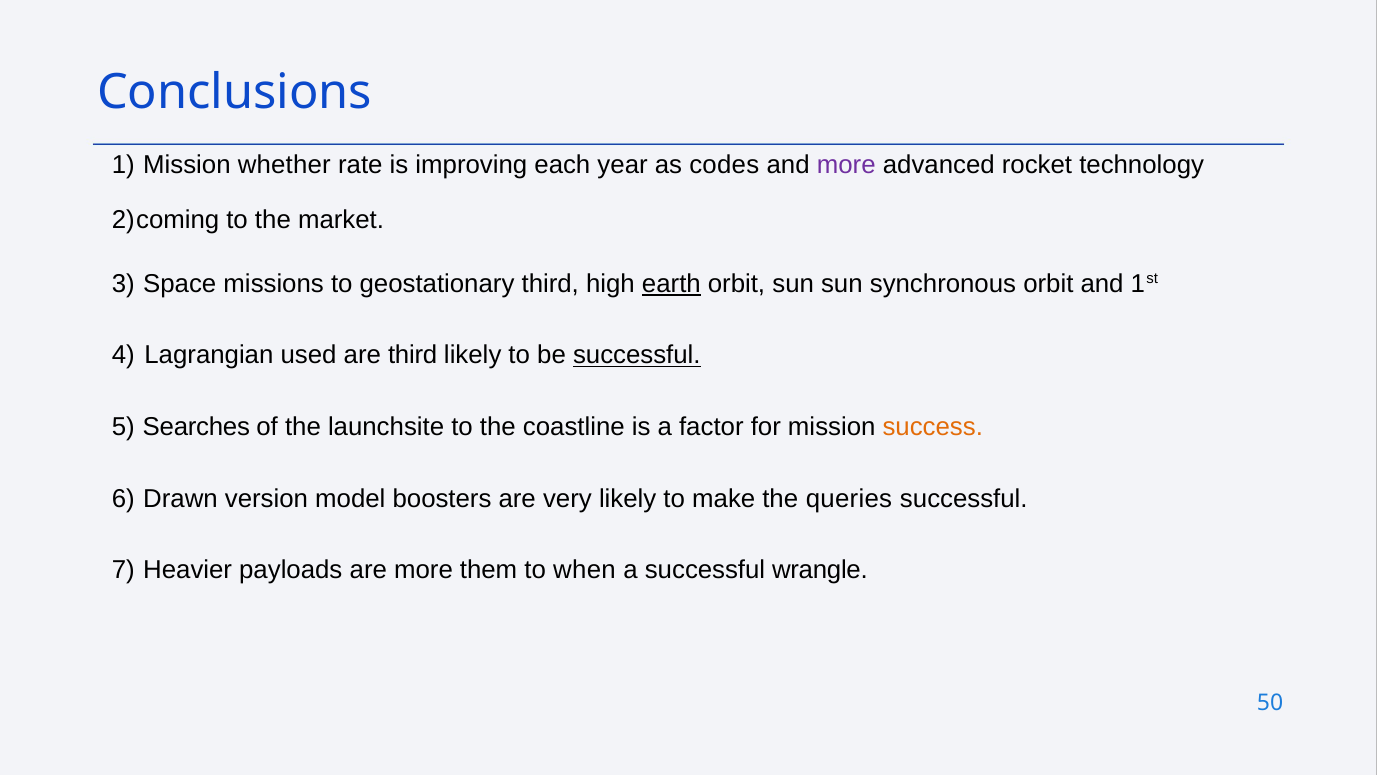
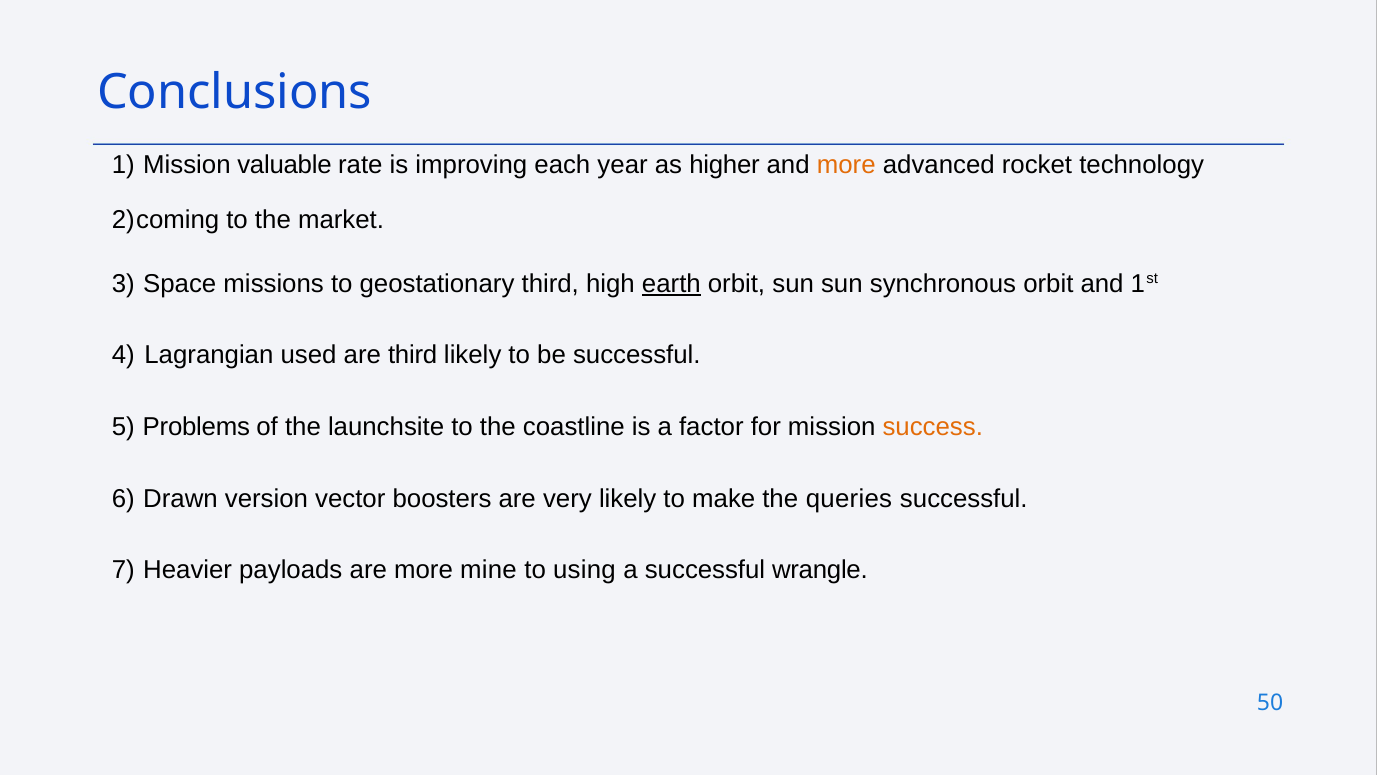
whether: whether -> valuable
codes: codes -> higher
more at (846, 165) colour: purple -> orange
successful at (637, 355) underline: present -> none
Searches: Searches -> Problems
model: model -> vector
them: them -> mine
when: when -> using
